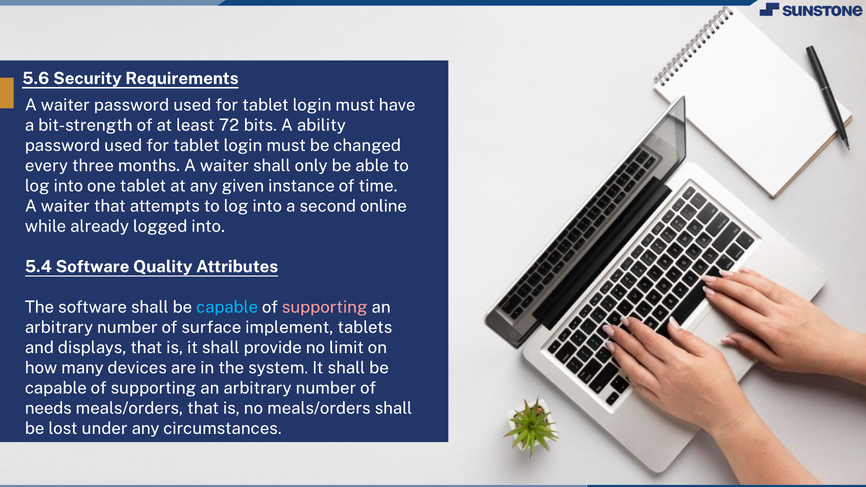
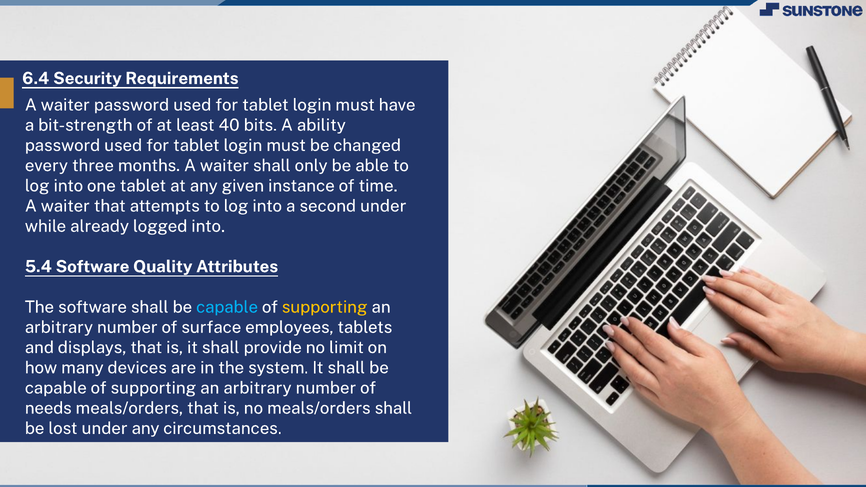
5.6: 5.6 -> 6.4
72: 72 -> 40
second online: online -> under
supporting at (325, 307) colour: pink -> yellow
implement: implement -> employees
